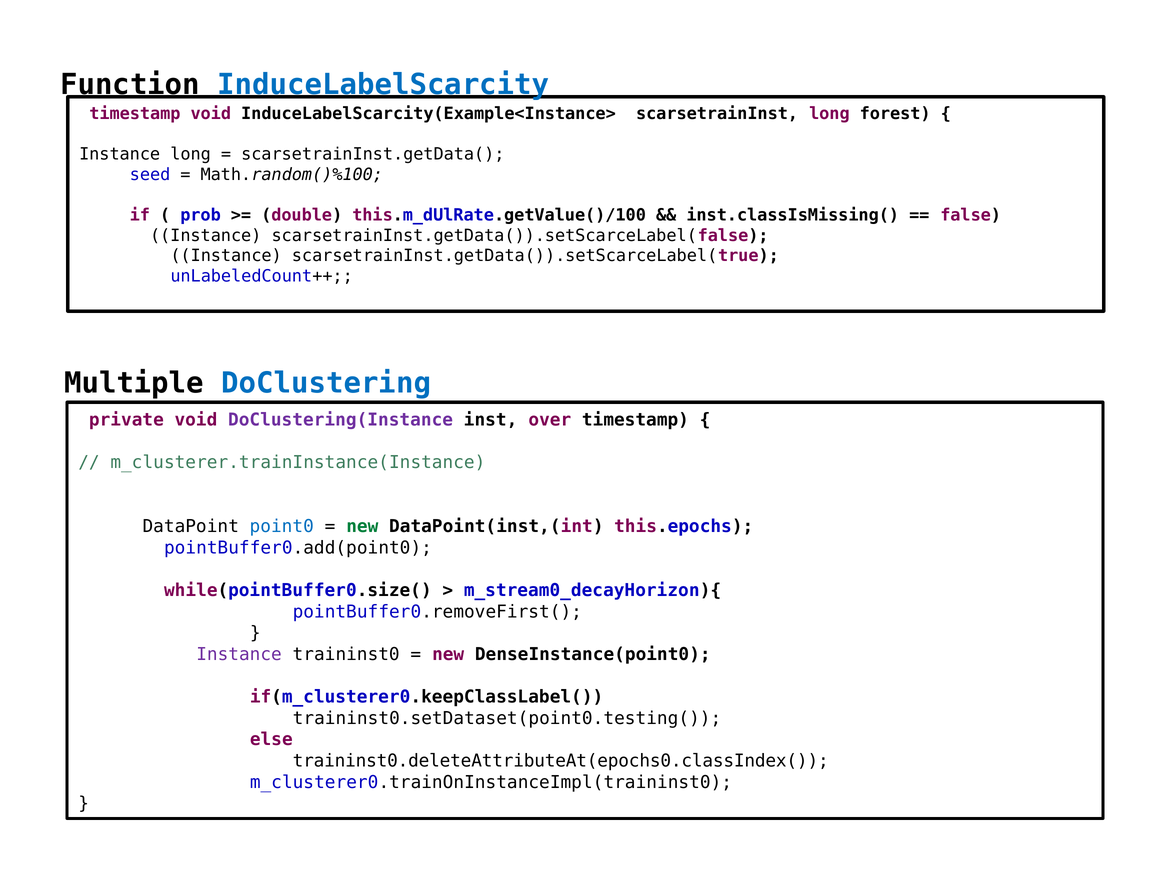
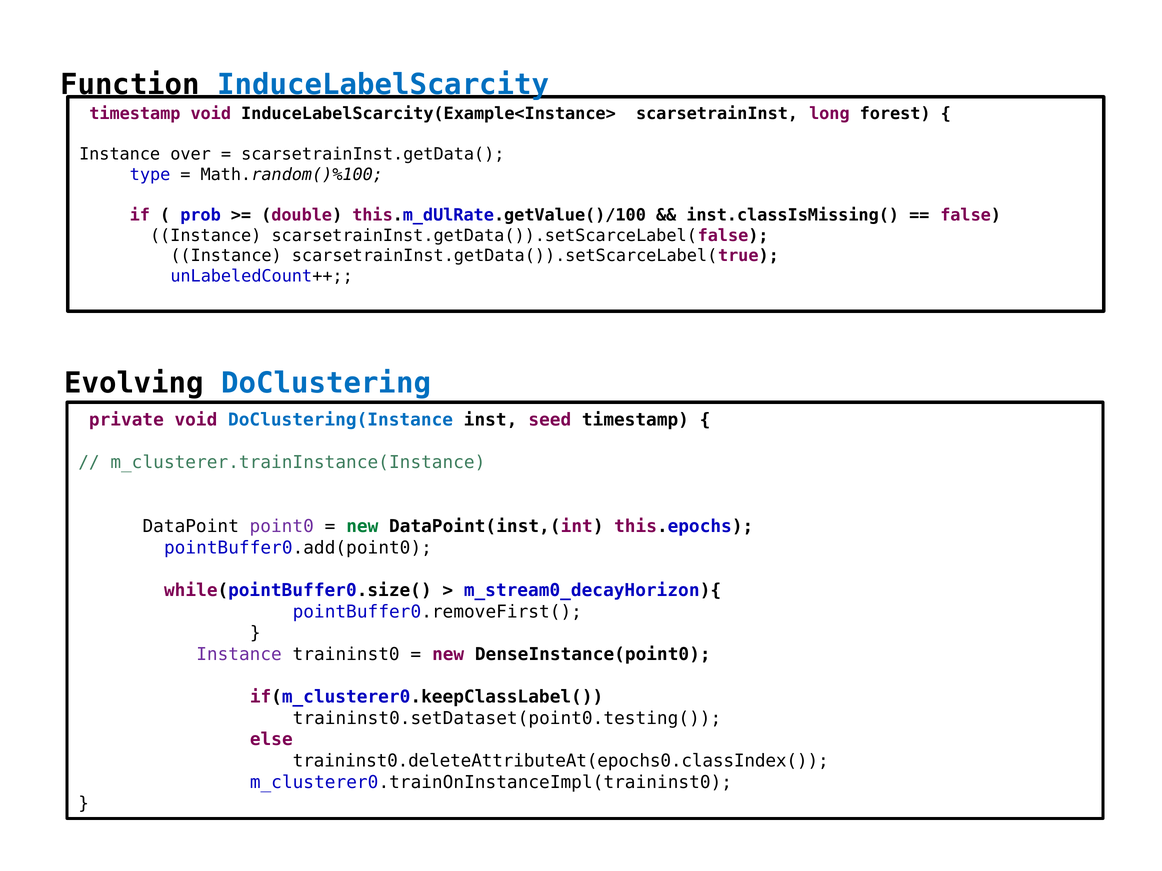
Instance long: long -> over
seed: seed -> type
Multiple: Multiple -> Evolving
DoClustering(Instance colour: purple -> blue
over: over -> seed
point0 colour: blue -> purple
